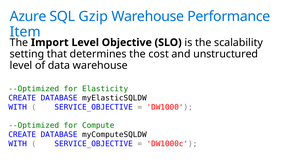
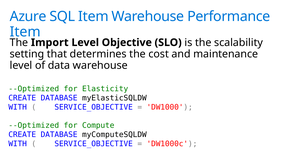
SQL Gzip: Gzip -> Item
unstructured: unstructured -> maintenance
